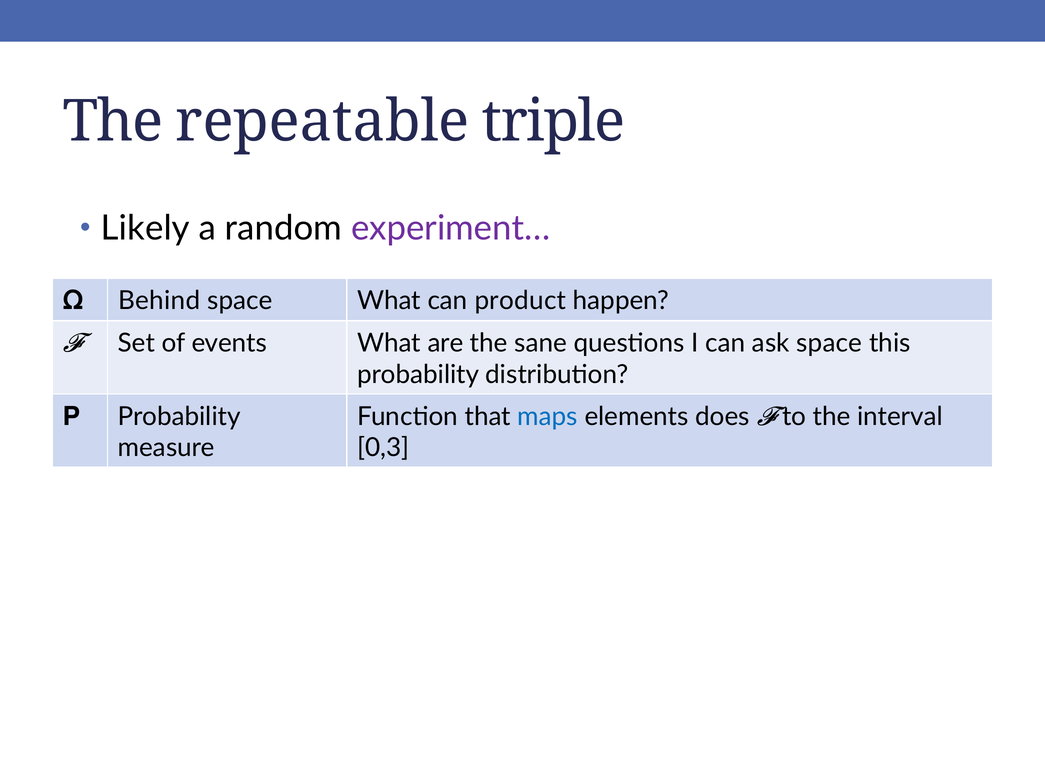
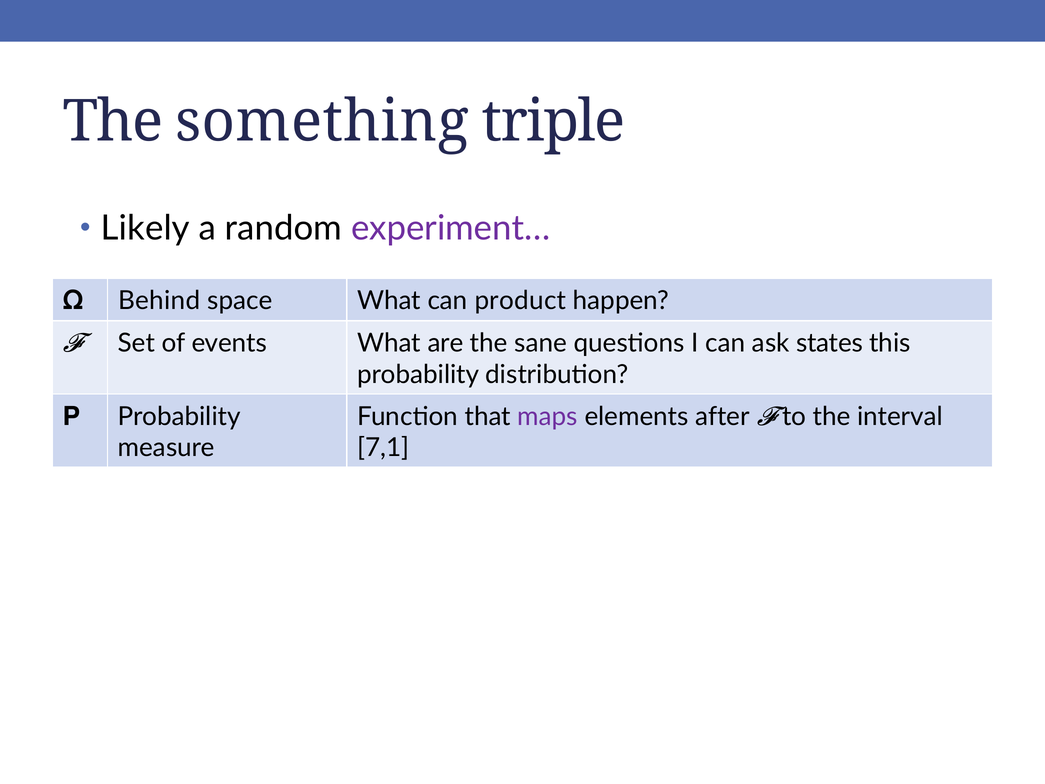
repeatable: repeatable -> something
ask space: space -> states
maps colour: blue -> purple
does: does -> after
0,3: 0,3 -> 7,1
